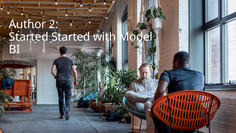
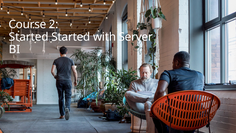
Author: Author -> Course
Model: Model -> Server
